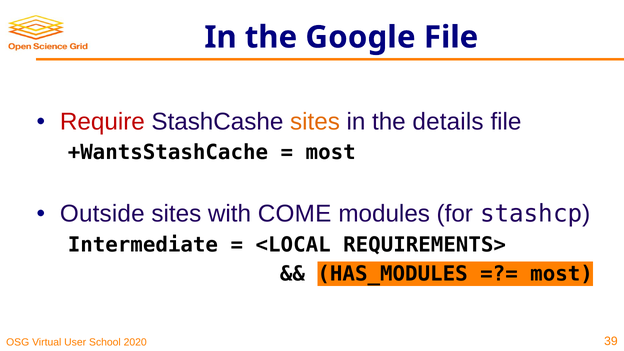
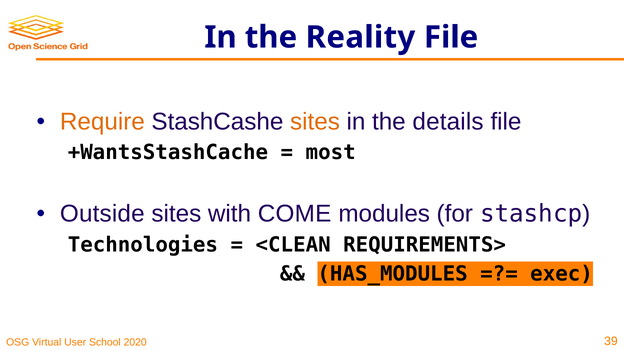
Google: Google -> Reality
Require colour: red -> orange
Intermediate: Intermediate -> Technologies
<LOCAL: <LOCAL -> <CLEAN
most at (562, 274): most -> exec
